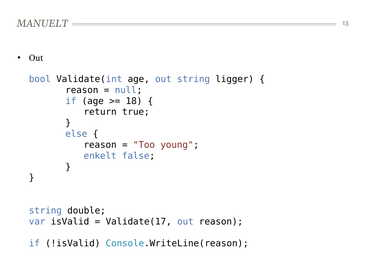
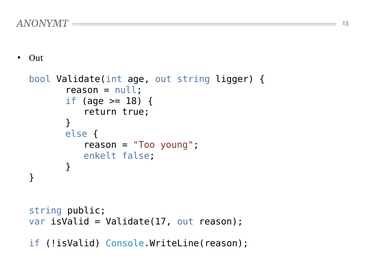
MANUELT: MANUELT -> ANONYMT
double: double -> public
